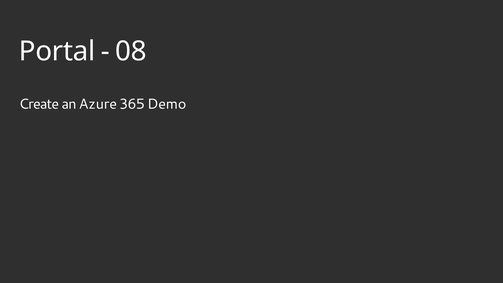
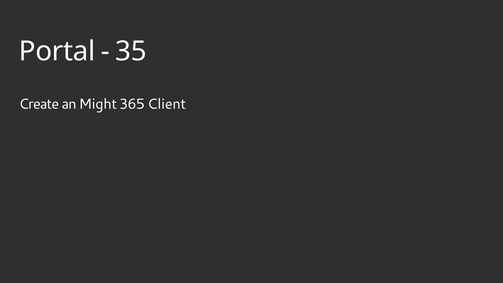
08: 08 -> 35
Azure: Azure -> Might
Demo: Demo -> Client
